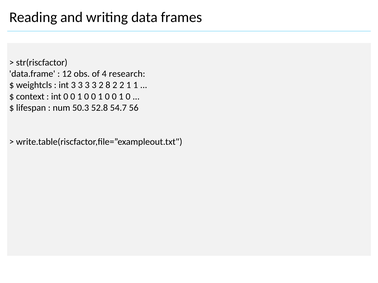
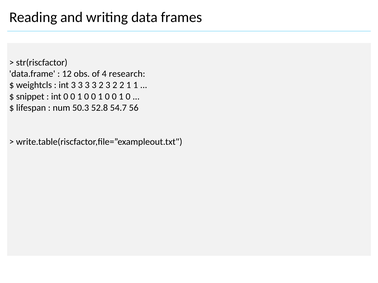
2 8: 8 -> 3
context: context -> snippet
